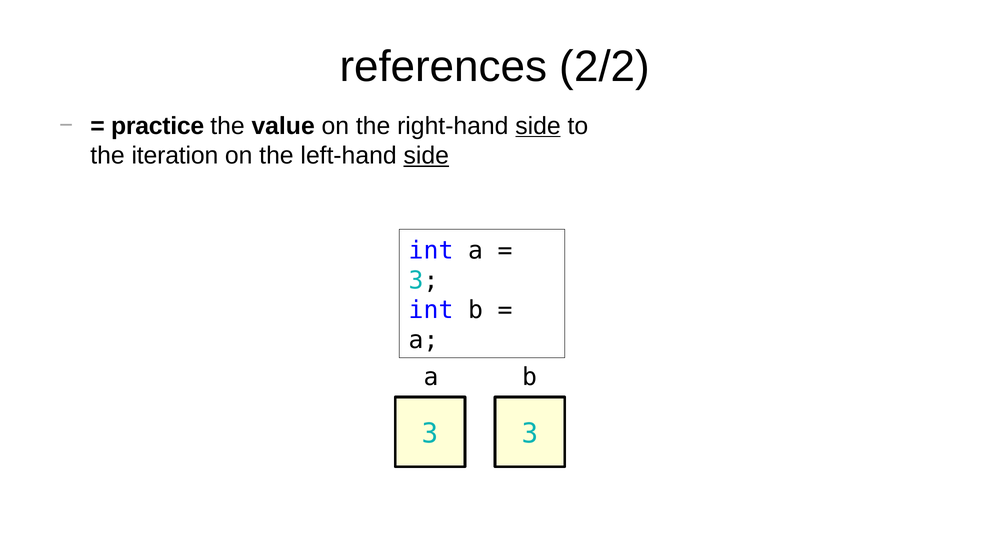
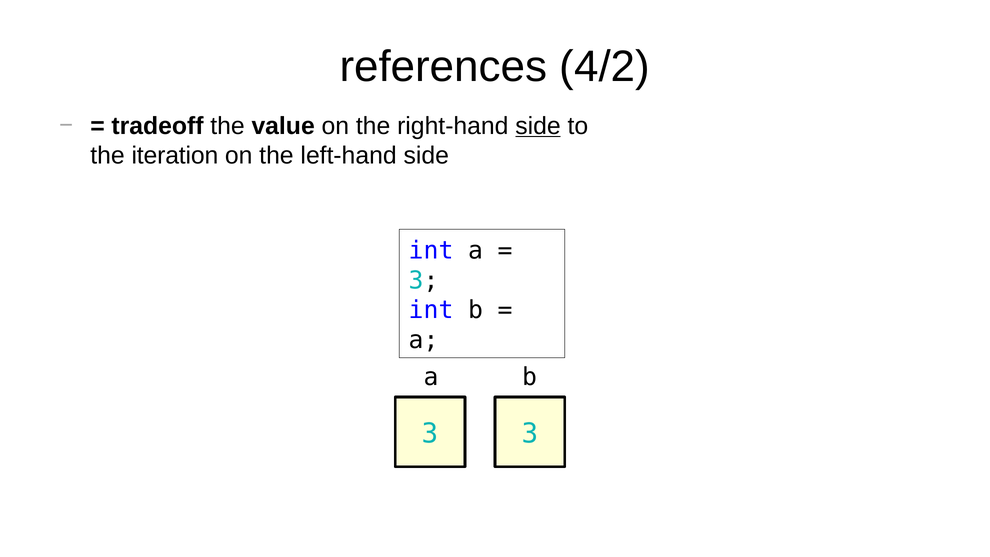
2/2: 2/2 -> 4/2
practice: practice -> tradeoff
side at (426, 156) underline: present -> none
